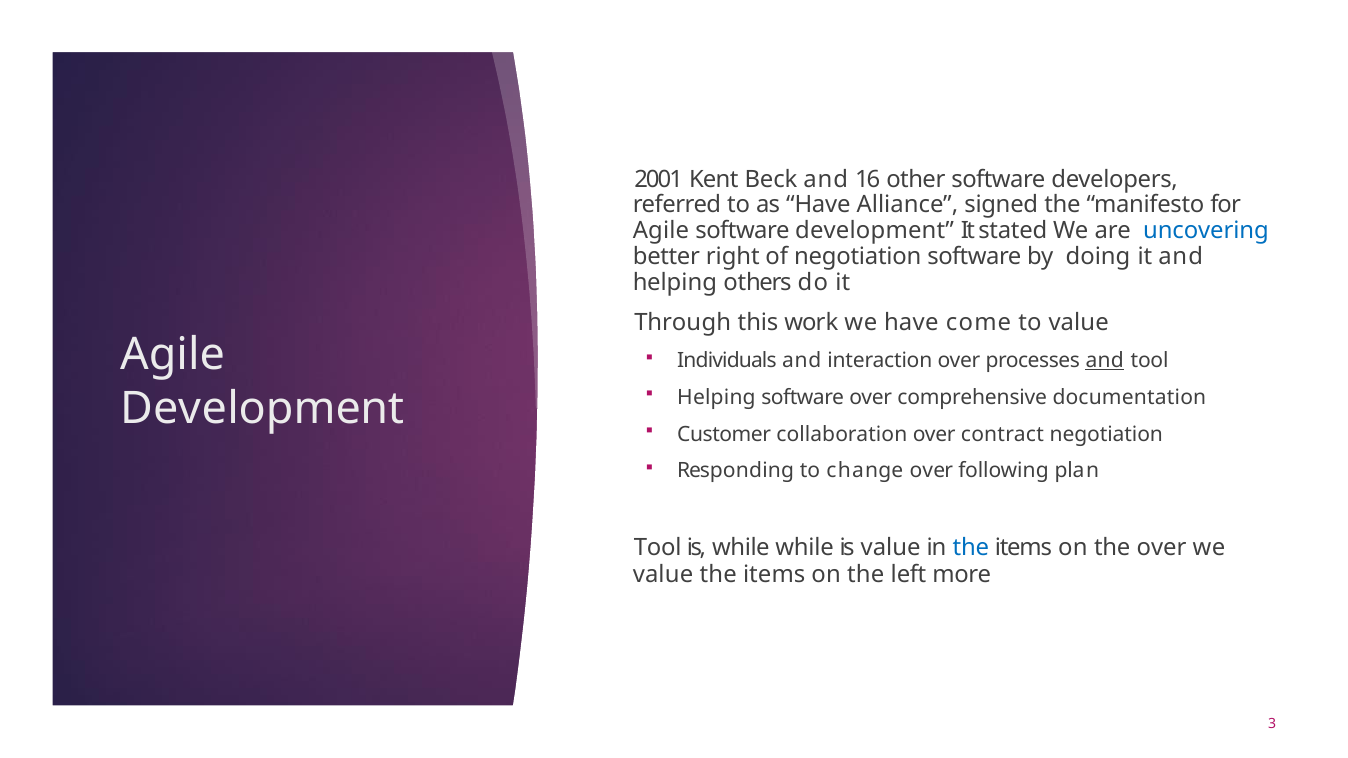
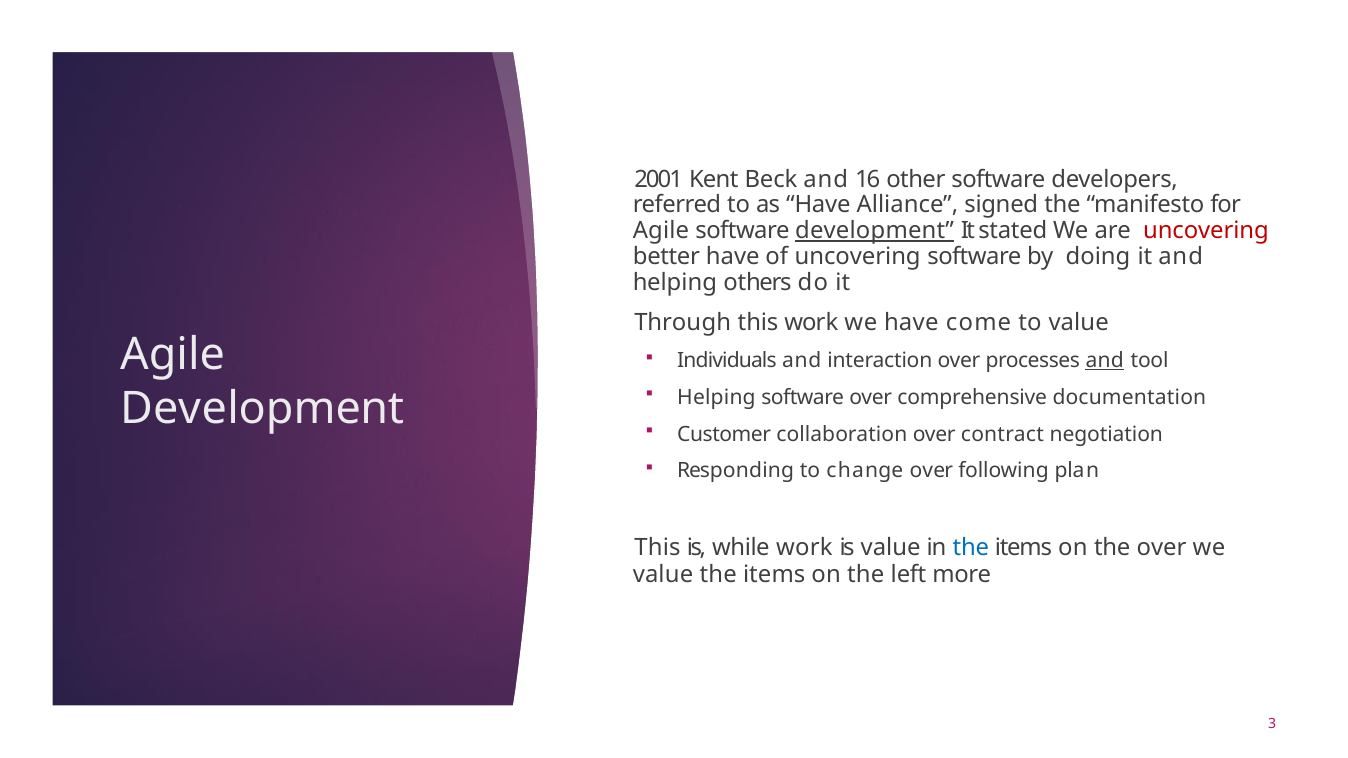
development at (875, 231) underline: none -> present
uncovering at (1206, 231) colour: blue -> red
better right: right -> have
of negotiation: negotiation -> uncovering
Tool at (658, 548): Tool -> This
while while: while -> work
